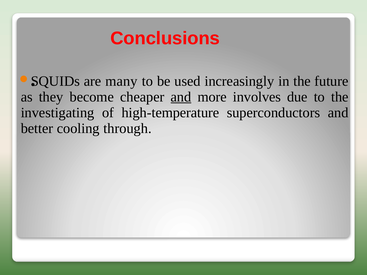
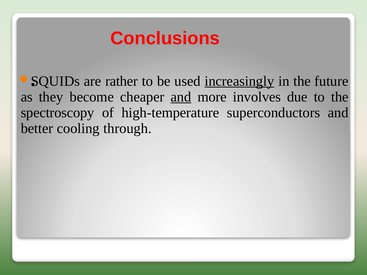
many: many -> rather
increasingly underline: none -> present
investigating: investigating -> spectroscopy
